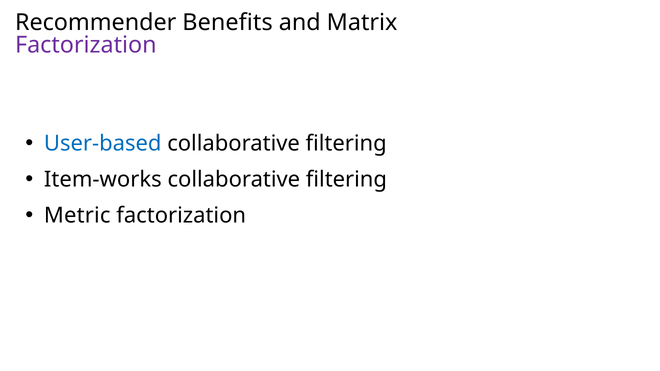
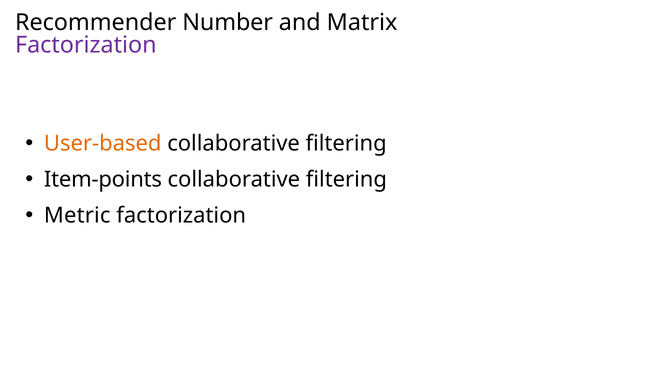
Benefits: Benefits -> Number
User-based colour: blue -> orange
Item-works: Item-works -> Item-points
